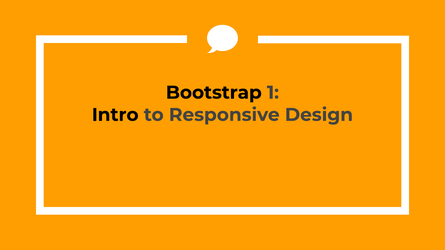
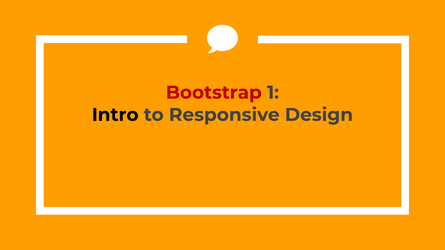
Bootstrap colour: black -> red
